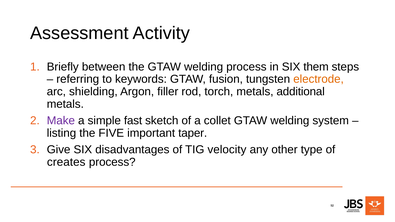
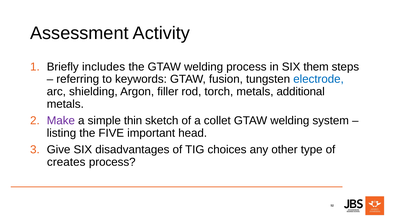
between: between -> includes
electrode colour: orange -> blue
fast: fast -> thin
taper: taper -> head
velocity: velocity -> choices
